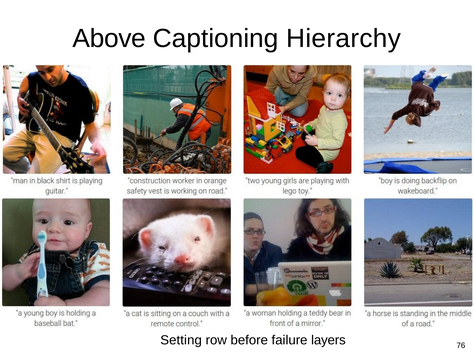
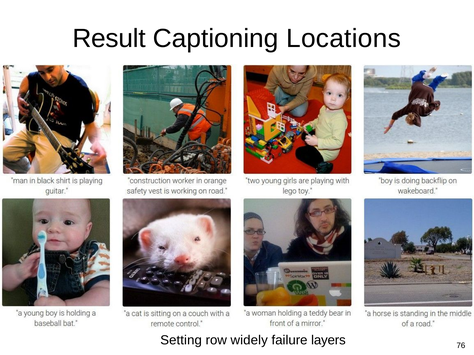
Above: Above -> Result
Hierarchy: Hierarchy -> Locations
before: before -> widely
